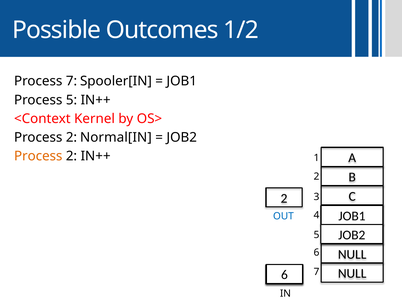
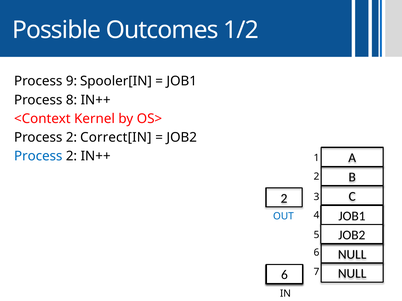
Process 7: 7 -> 9
Process 5: 5 -> 8
Normal[IN: Normal[IN -> Correct[IN
Process at (38, 156) colour: orange -> blue
